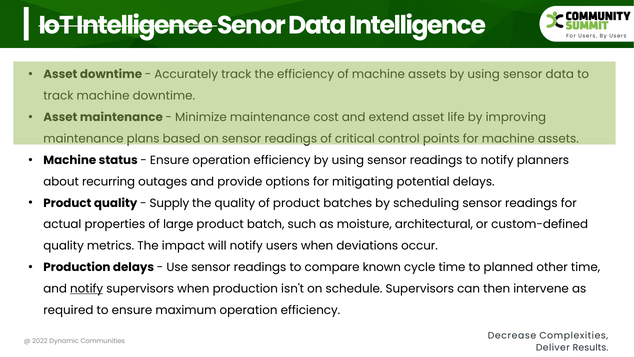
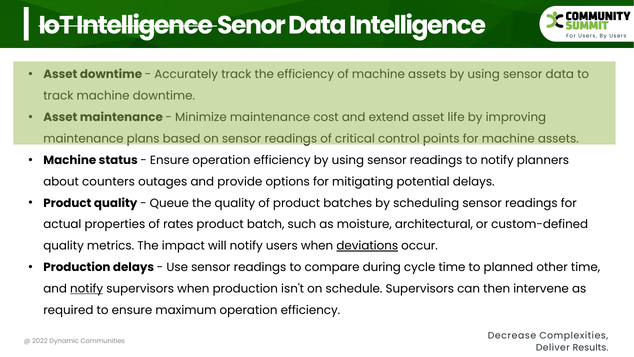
recurring: recurring -> counters
Supply: Supply -> Queue
large: large -> rates
deviations underline: none -> present
known: known -> during
